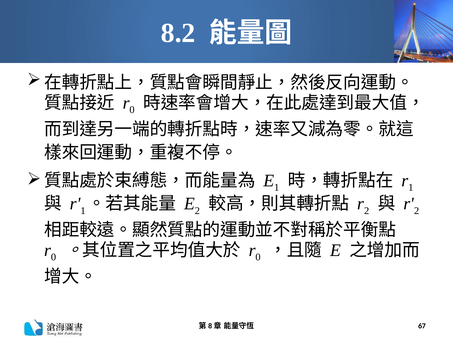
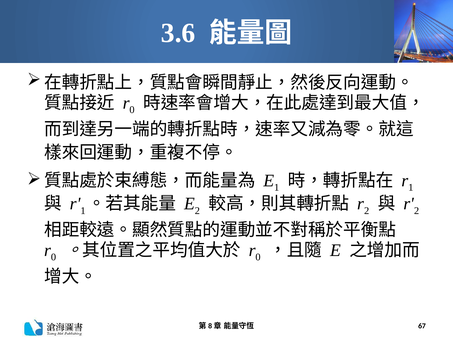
8.2: 8.2 -> 3.6
